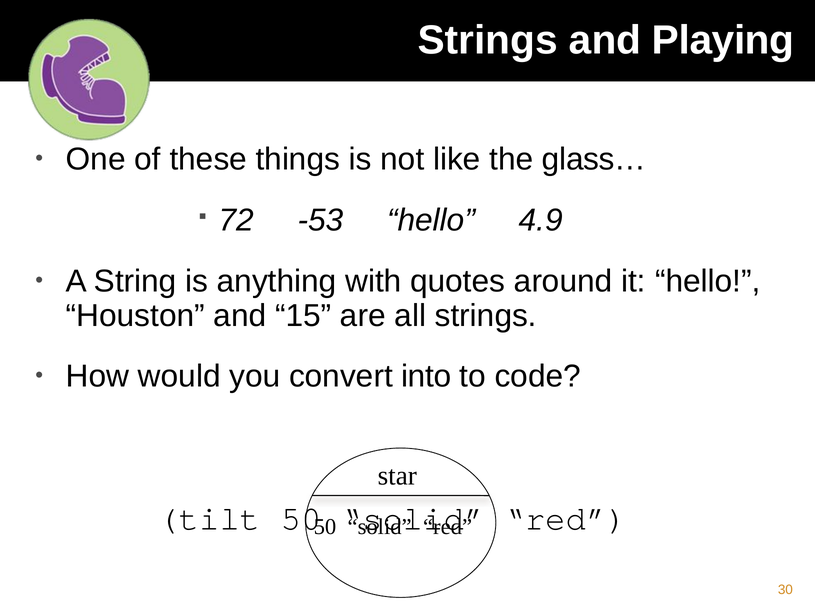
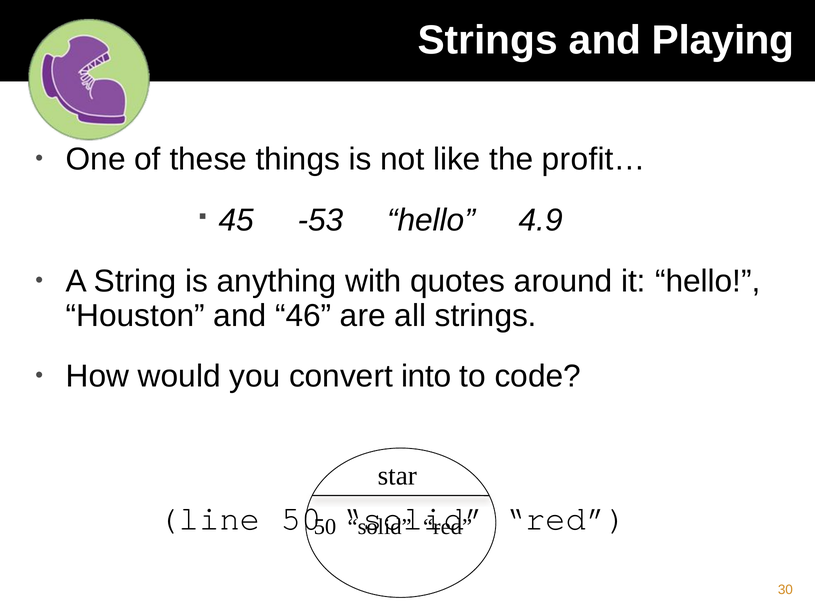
glass…: glass… -> profit…
72: 72 -> 45
15: 15 -> 46
tilt: tilt -> line
